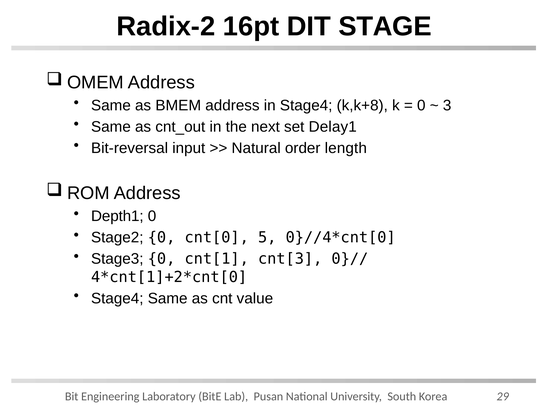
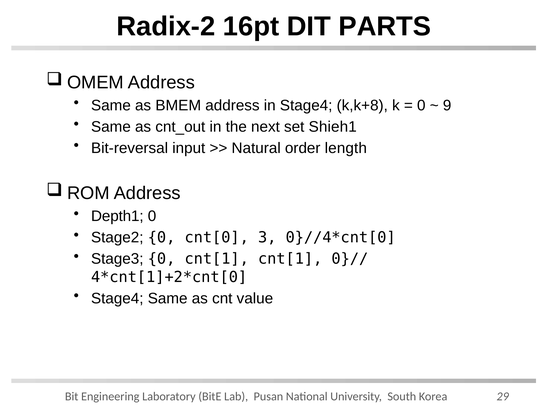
STAGE: STAGE -> PARTS
3: 3 -> 9
Delay1: Delay1 -> Shieh1
5: 5 -> 3
cnt[1 cnt[3: cnt[3 -> cnt[1
